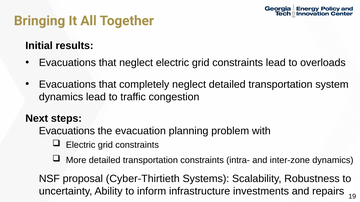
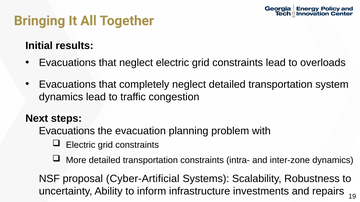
Cyber-Thirtieth: Cyber-Thirtieth -> Cyber-Artificial
